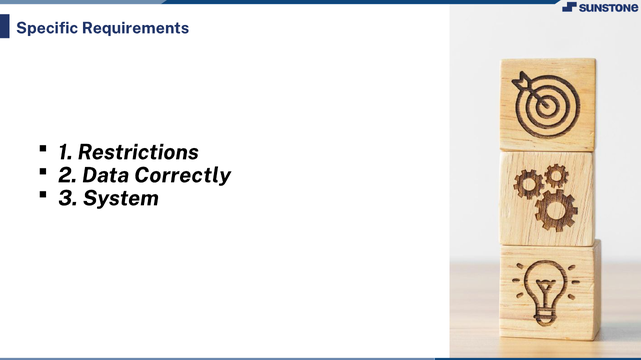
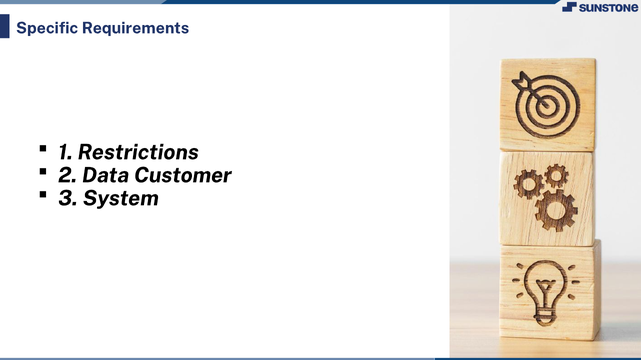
Correctly: Correctly -> Customer
